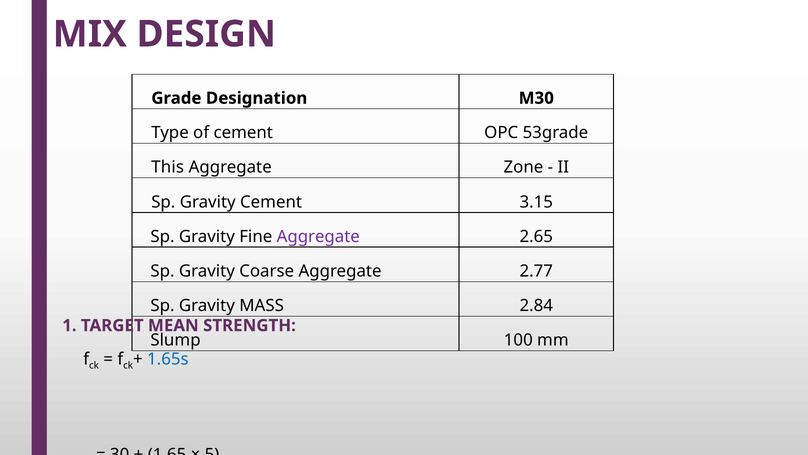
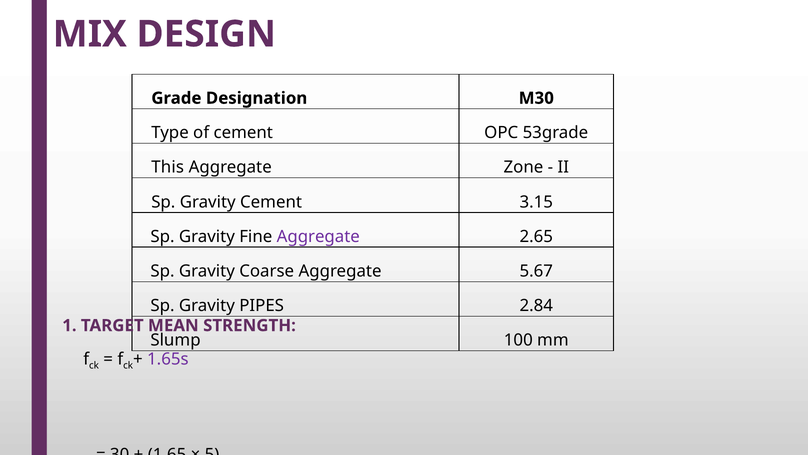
2.77: 2.77 -> 5.67
MASS: MASS -> PIPES
1.65s colour: blue -> purple
